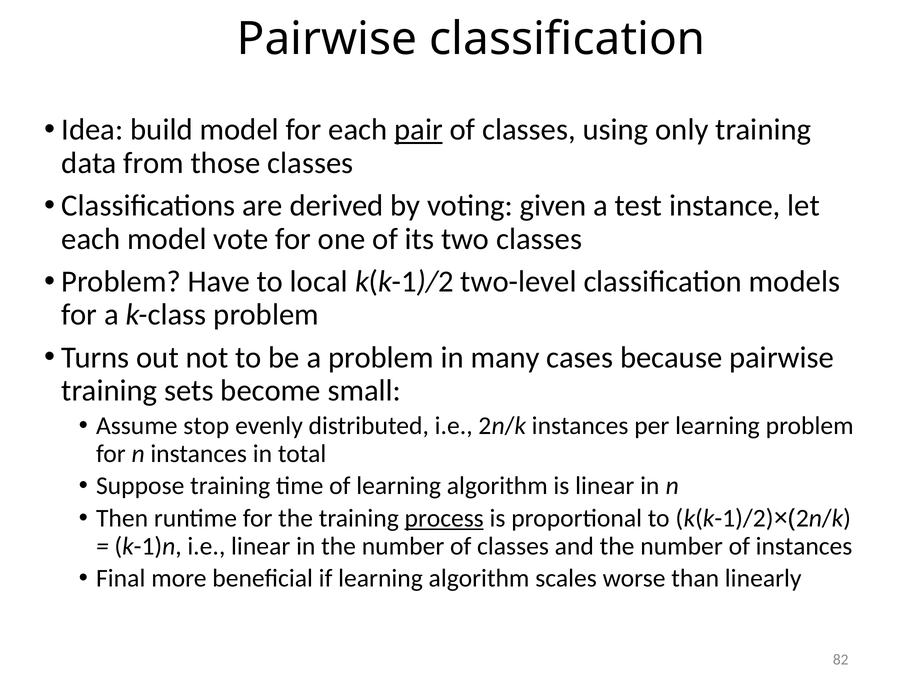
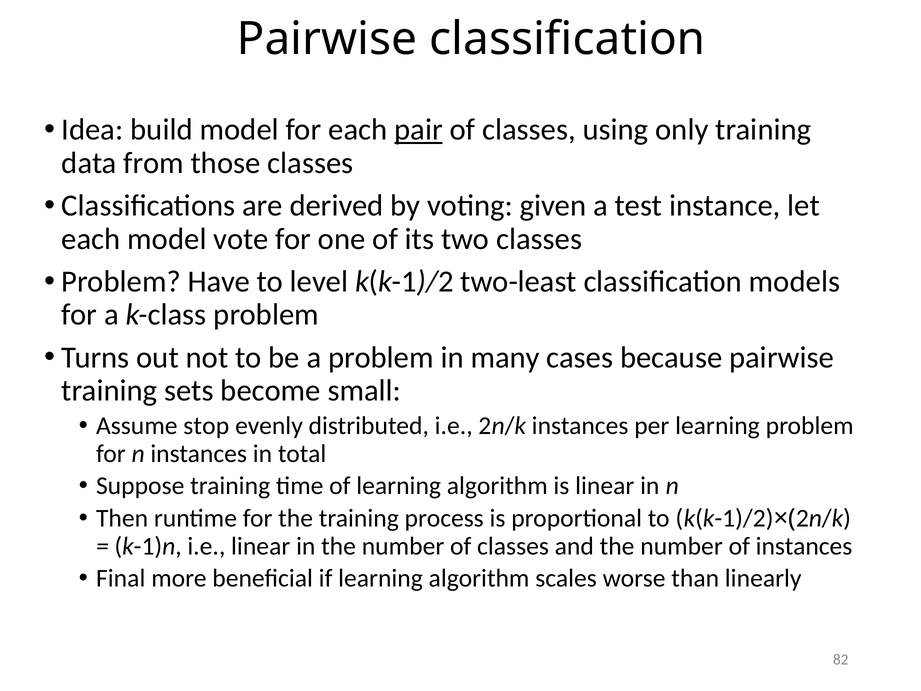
local: local -> level
two-level: two-level -> two-least
process underline: present -> none
